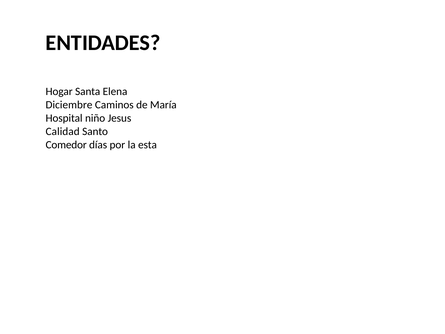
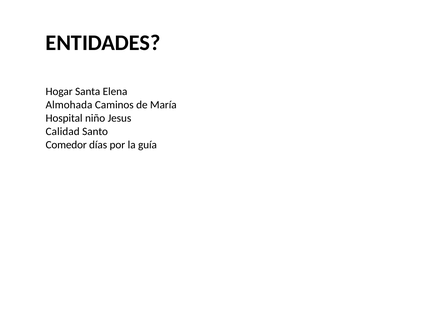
Diciembre: Diciembre -> Almohada
esta: esta -> guía
